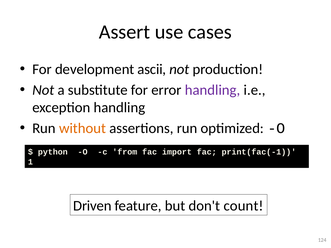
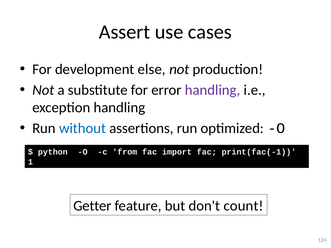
ascii: ascii -> else
without colour: orange -> blue
Driven: Driven -> Getter
